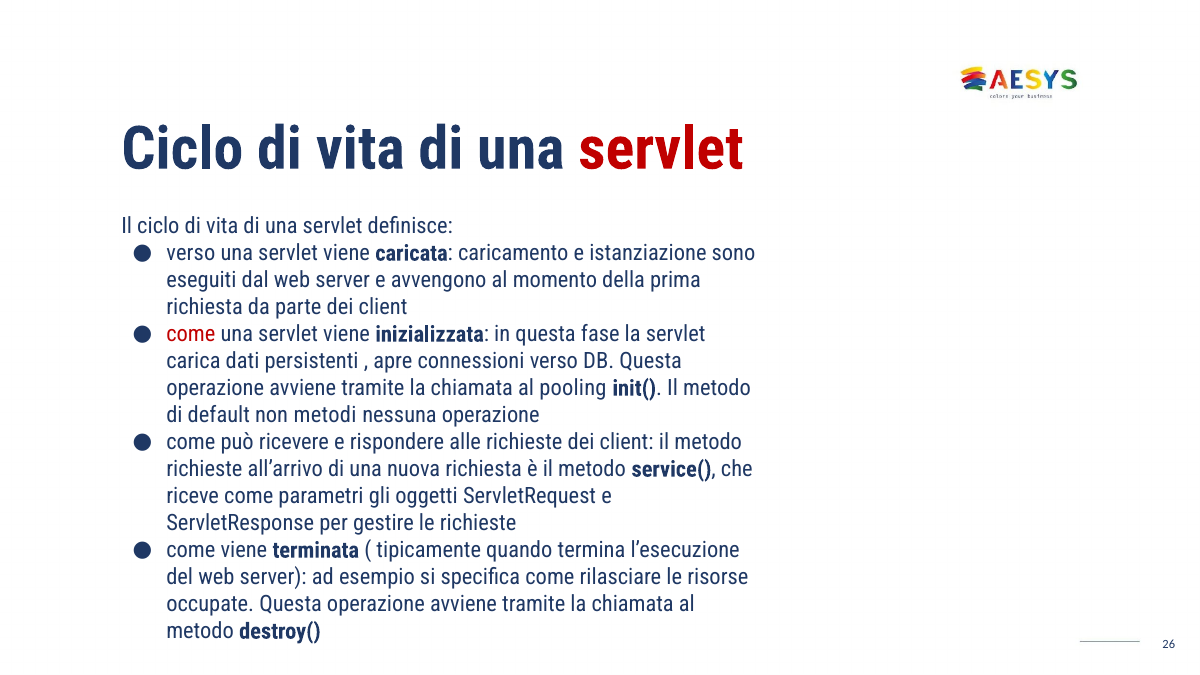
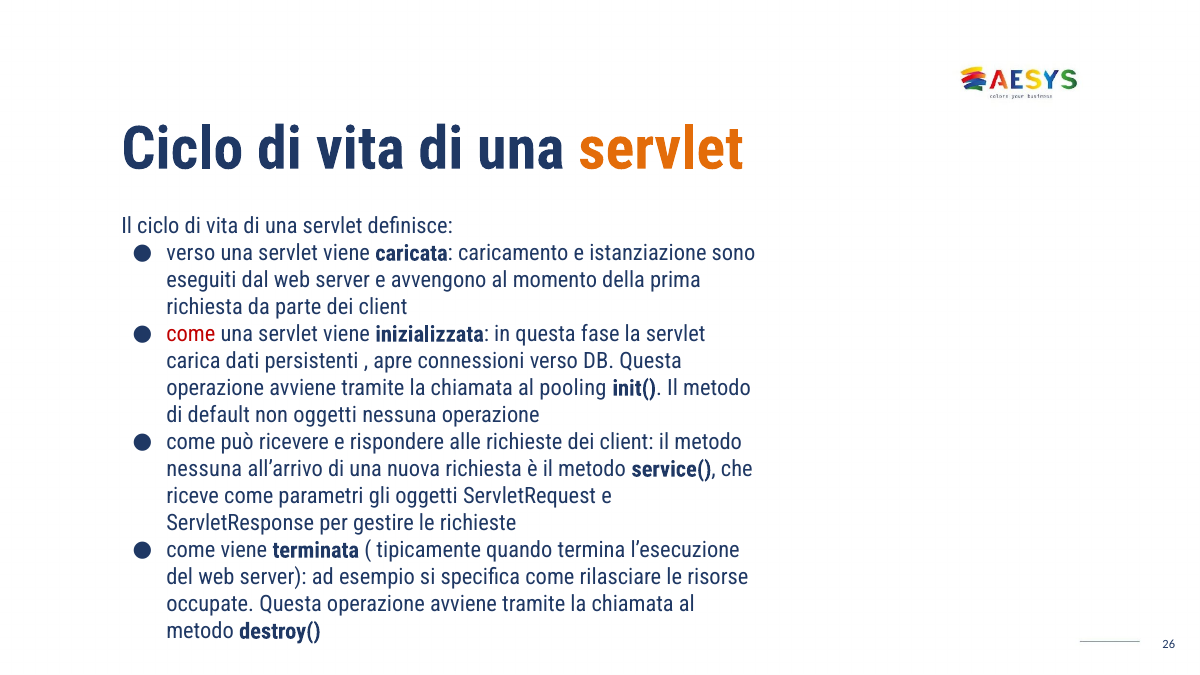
servlet at (661, 149) colour: red -> orange
non metodi: metodi -> oggetti
richieste at (204, 469): richieste -> nessuna
